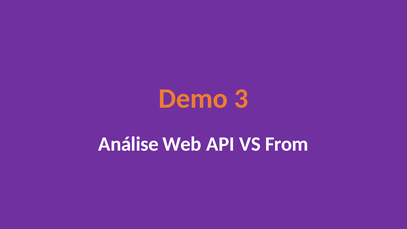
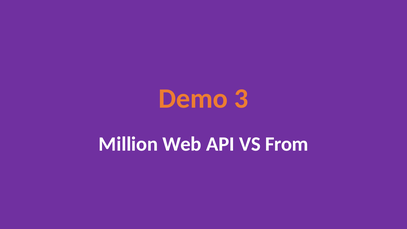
Análise: Análise -> Million
